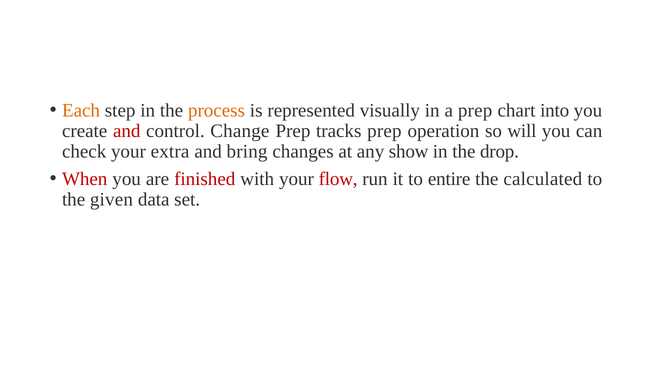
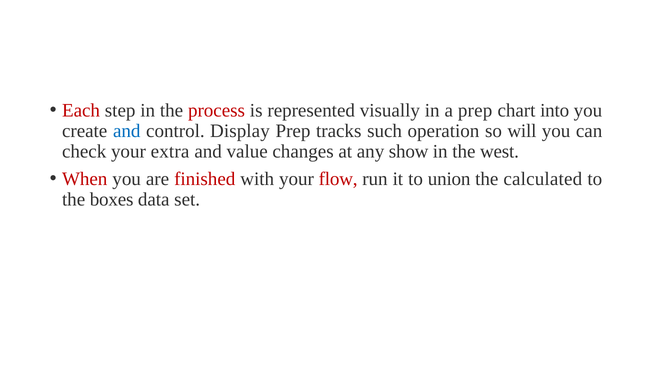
Each colour: orange -> red
process colour: orange -> red
and at (127, 131) colour: red -> blue
Change: Change -> Display
tracks prep: prep -> such
bring: bring -> value
drop: drop -> west
entire: entire -> union
given: given -> boxes
